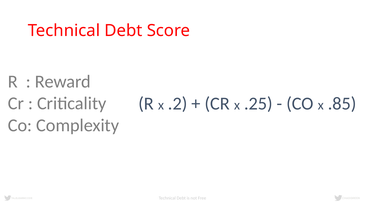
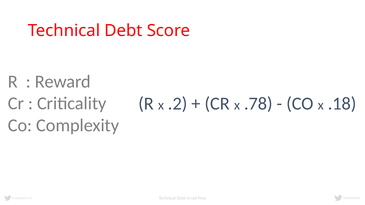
.25: .25 -> .78
.85: .85 -> .18
